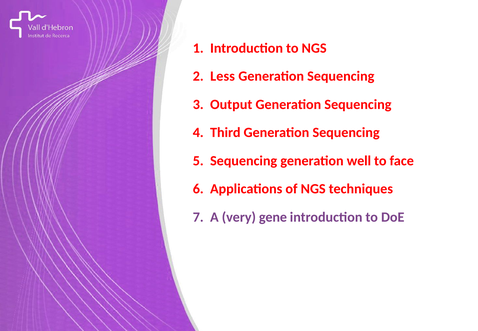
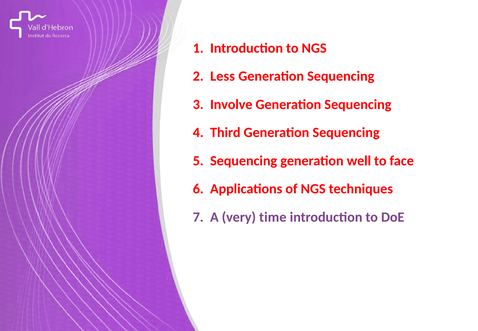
Output: Output -> Involve
gene: gene -> time
